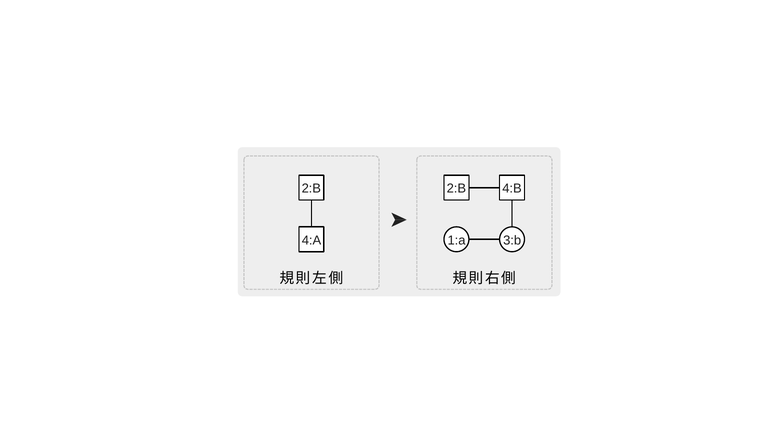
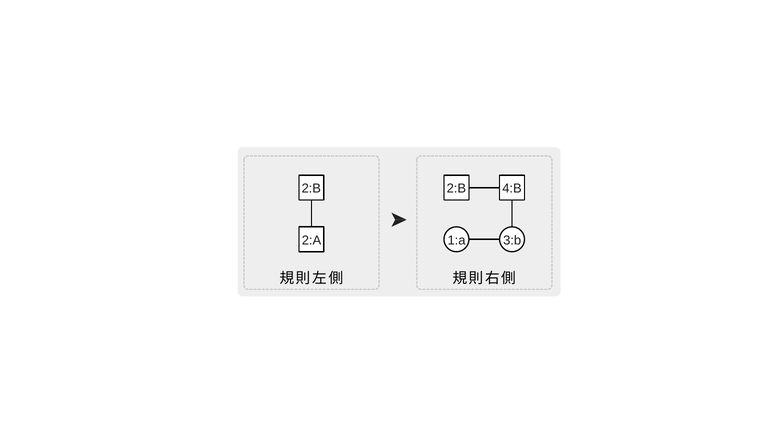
4:A: 4:A -> 2:A
